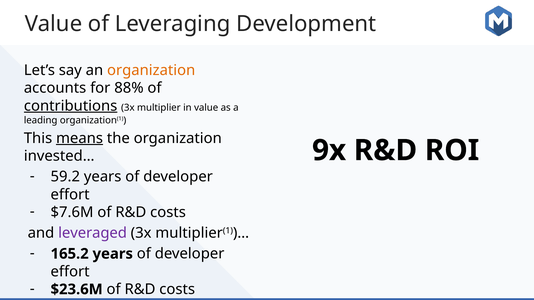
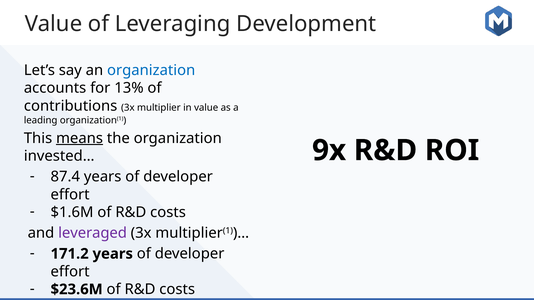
organization at (151, 70) colour: orange -> blue
88%: 88% -> 13%
contributions underline: present -> none
59.2: 59.2 -> 87.4
$7.6M: $7.6M -> $1.6M
165.2: 165.2 -> 171.2
